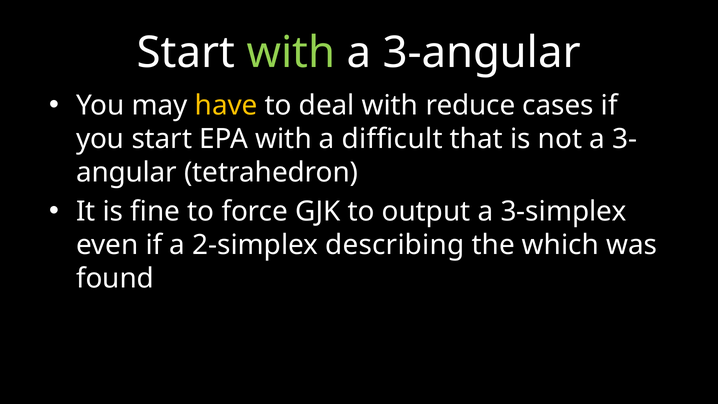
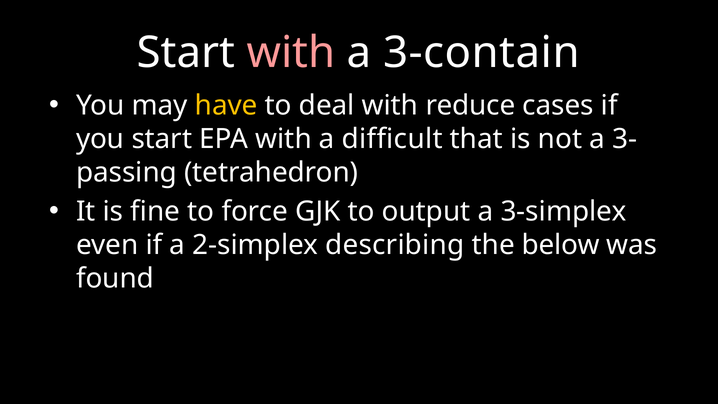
with at (291, 53) colour: light green -> pink
3-angular: 3-angular -> 3-contain
angular: angular -> passing
which: which -> below
